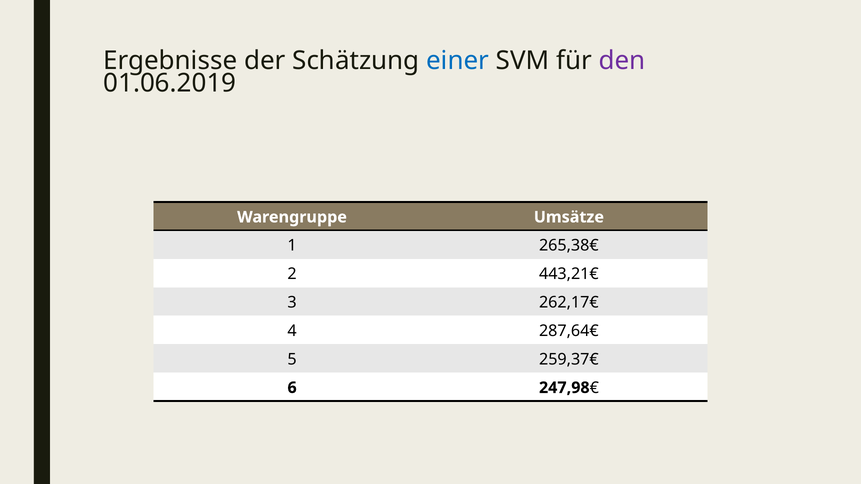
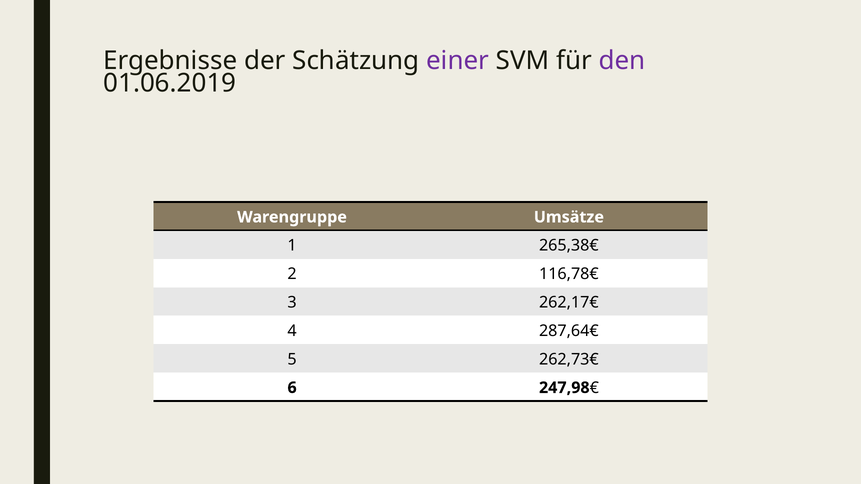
einer colour: blue -> purple
443,21€: 443,21€ -> 116,78€
259,37€: 259,37€ -> 262,73€
